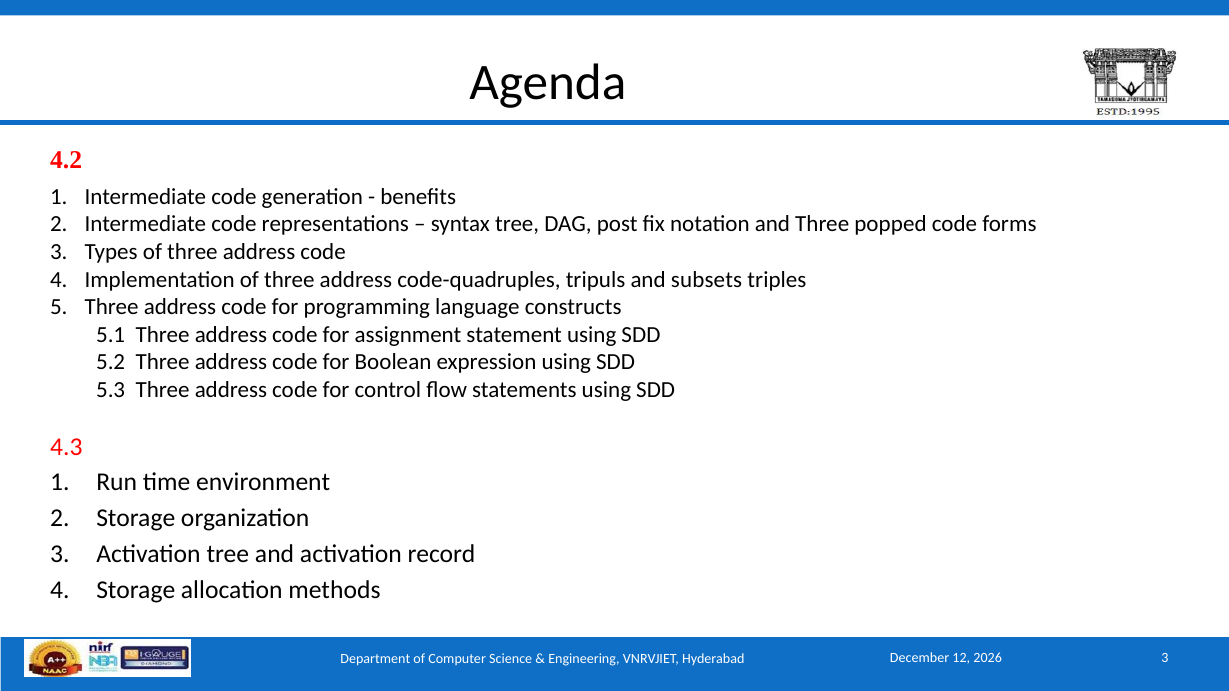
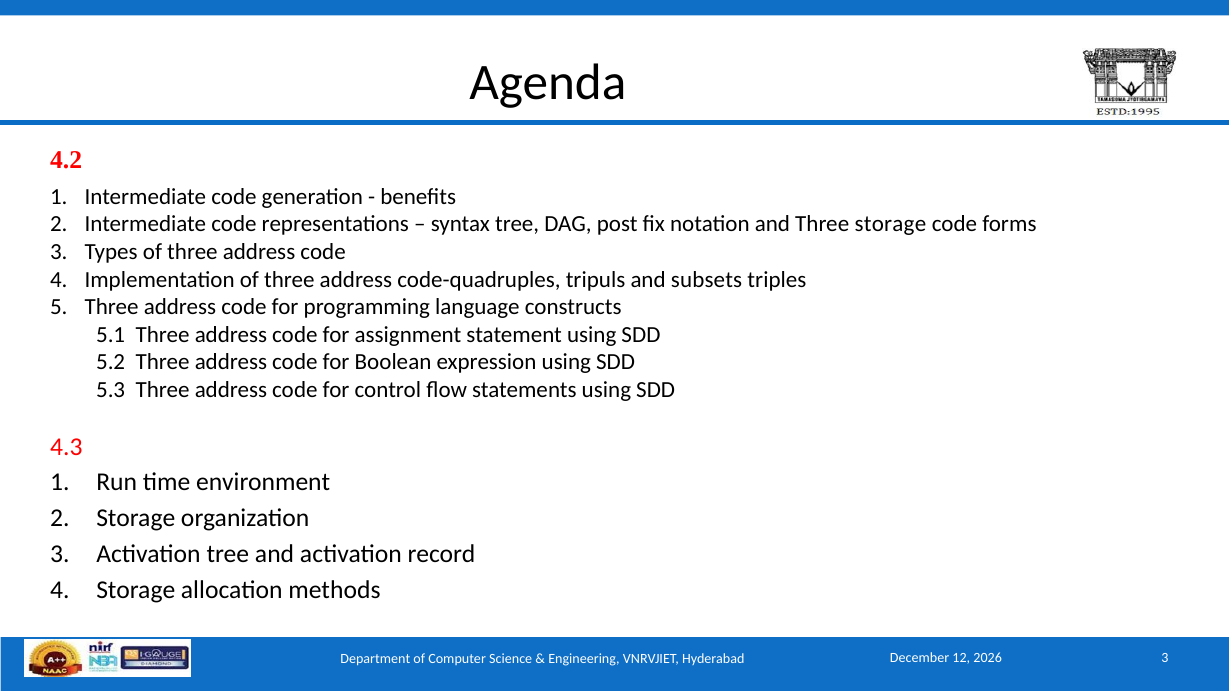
Three popped: popped -> storage
